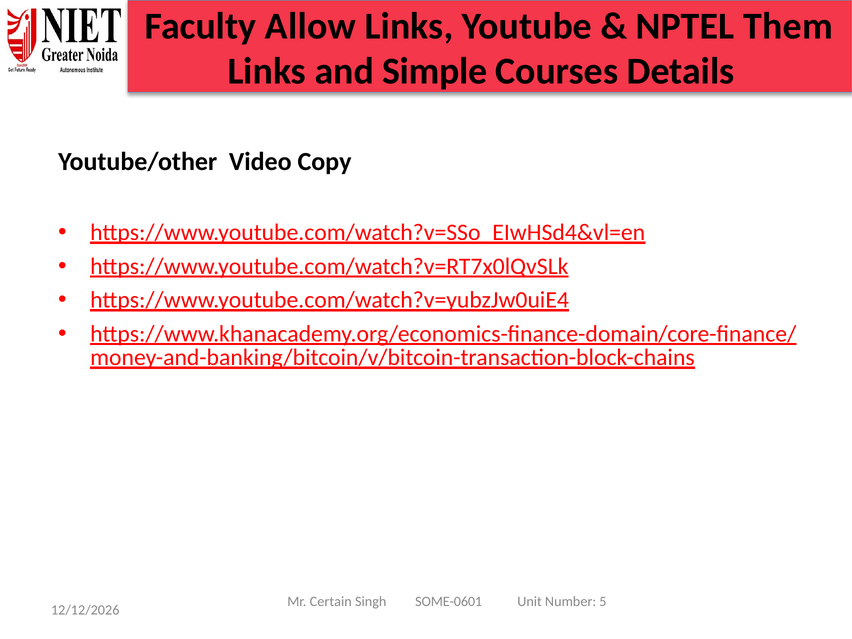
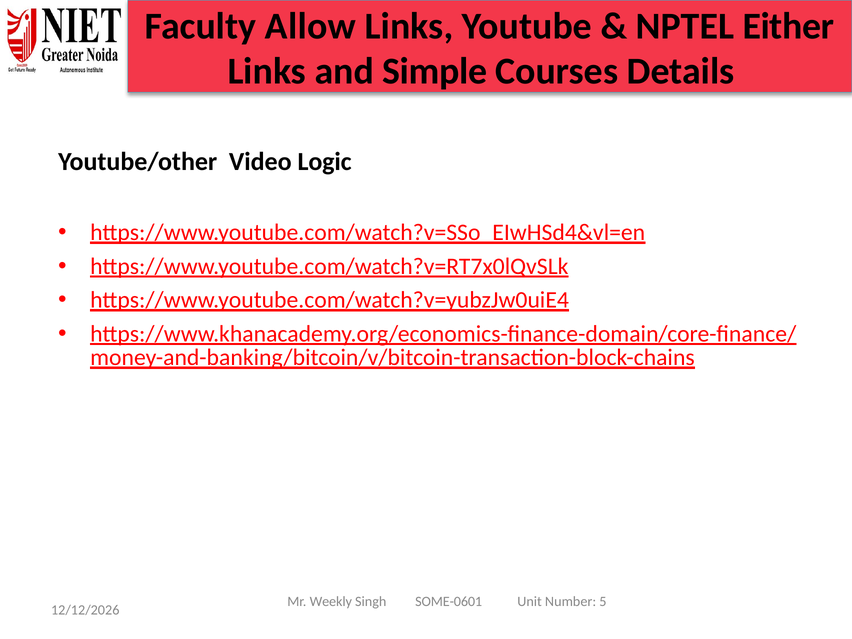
Them: Them -> Either
Copy: Copy -> Logic
Certain: Certain -> Weekly
